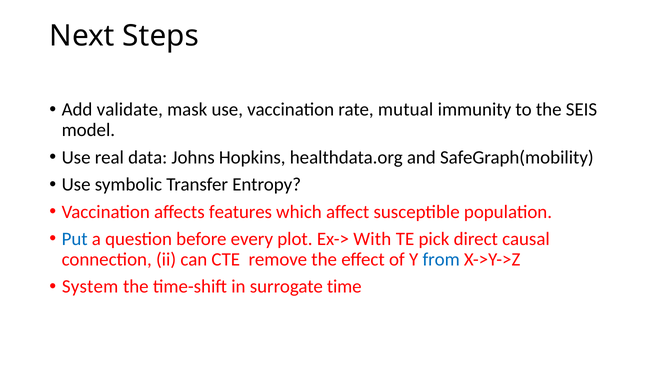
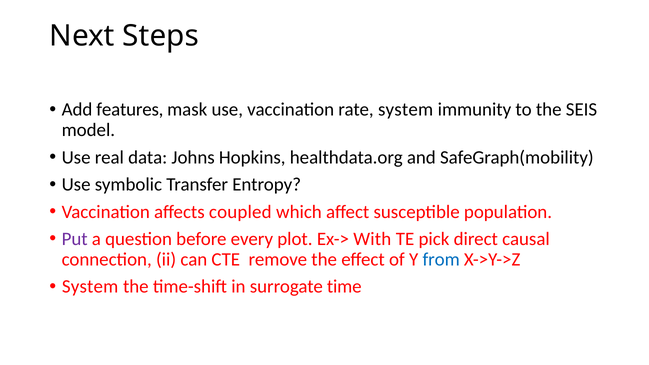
validate: validate -> features
rate mutual: mutual -> system
features: features -> coupled
Put colour: blue -> purple
